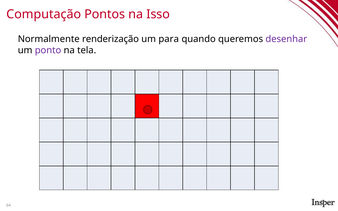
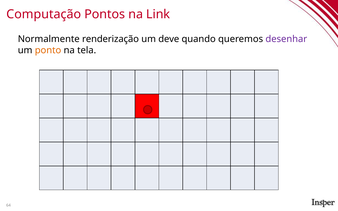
Isso: Isso -> Link
para: para -> deve
ponto colour: purple -> orange
